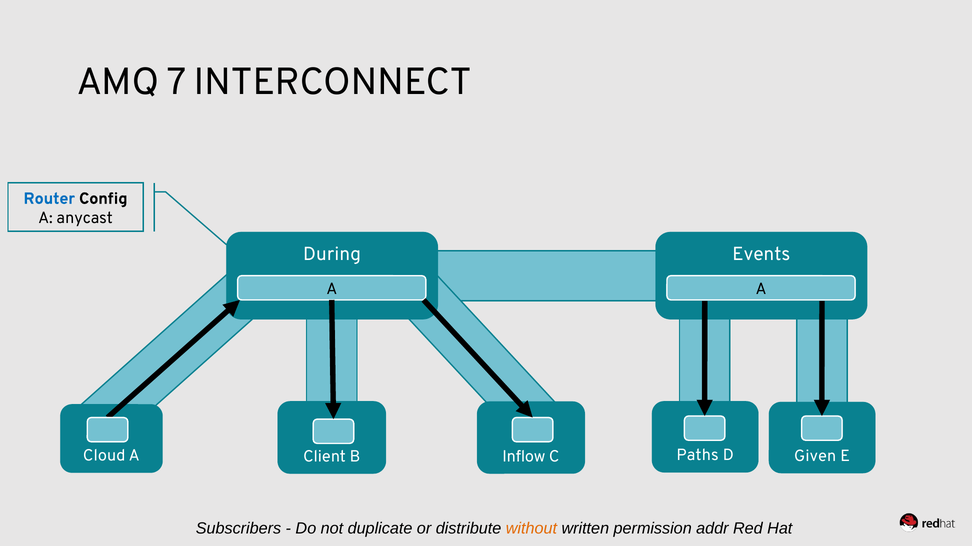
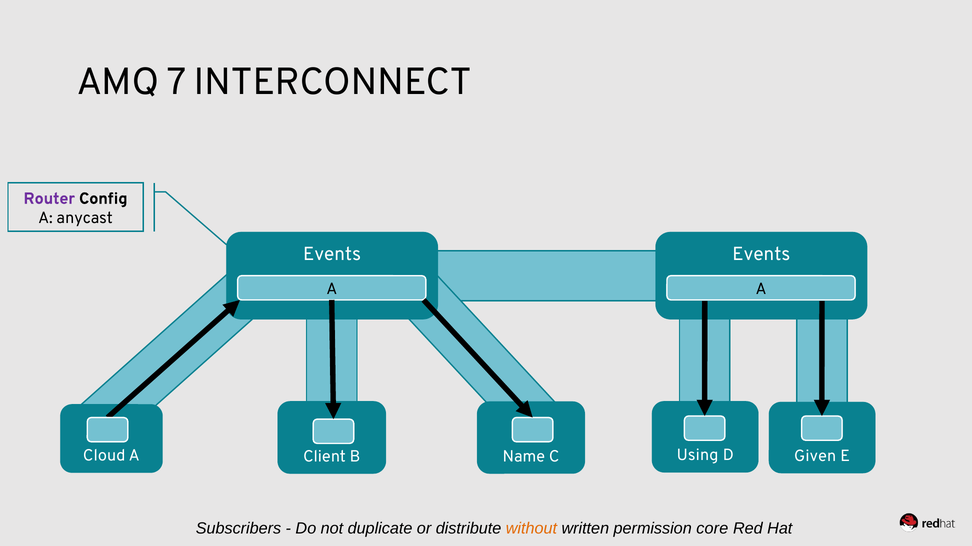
Router colour: blue -> purple
During at (332, 254): During -> Events
Paths: Paths -> Using
Inflow: Inflow -> Name
addr: addr -> core
